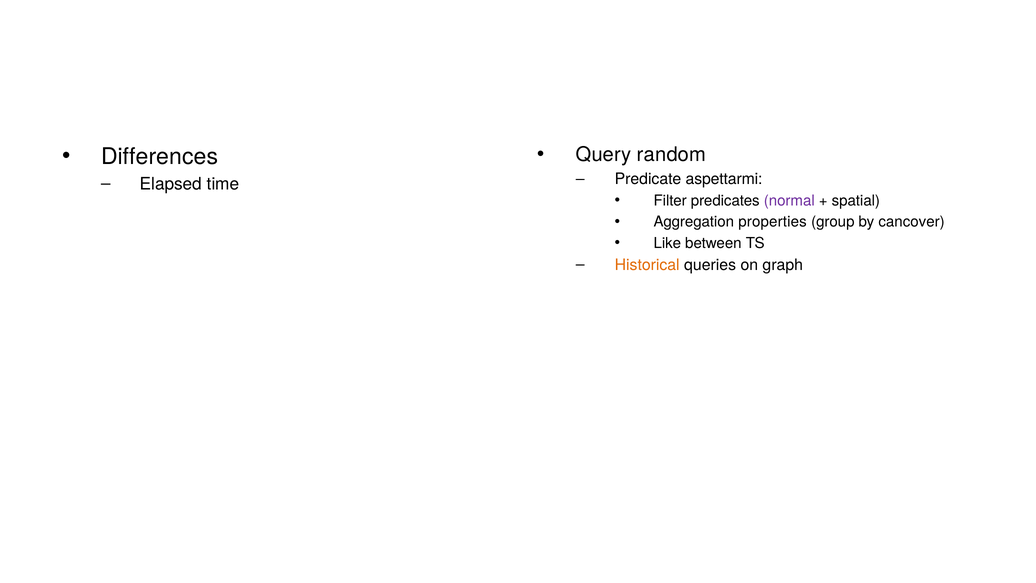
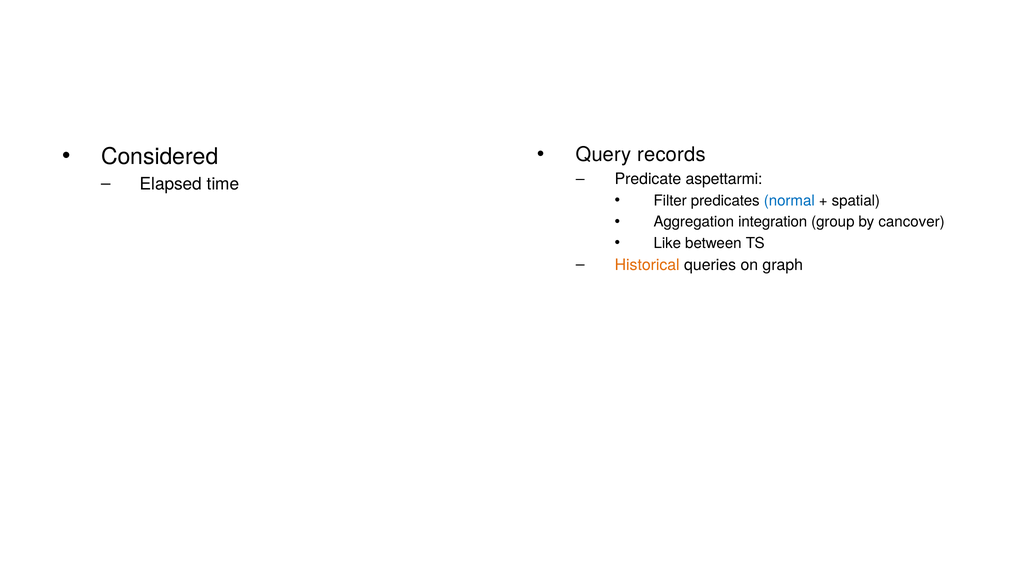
random: random -> records
Differences: Differences -> Considered
normal colour: purple -> blue
properties: properties -> integration
